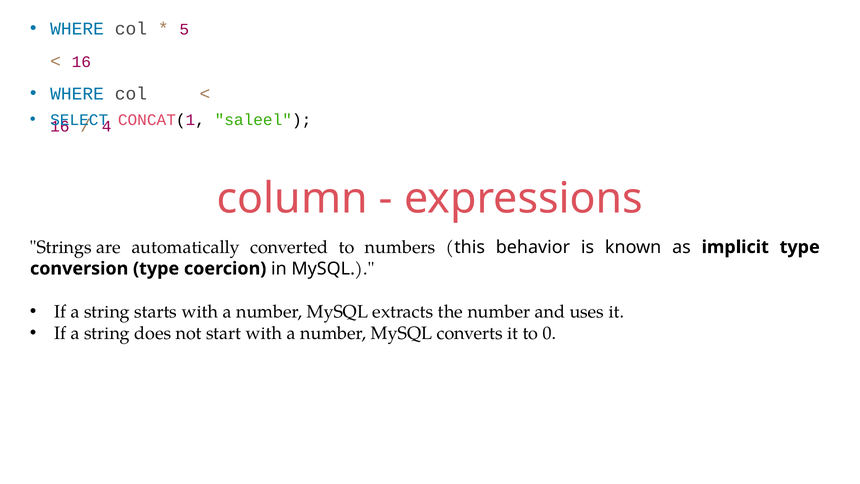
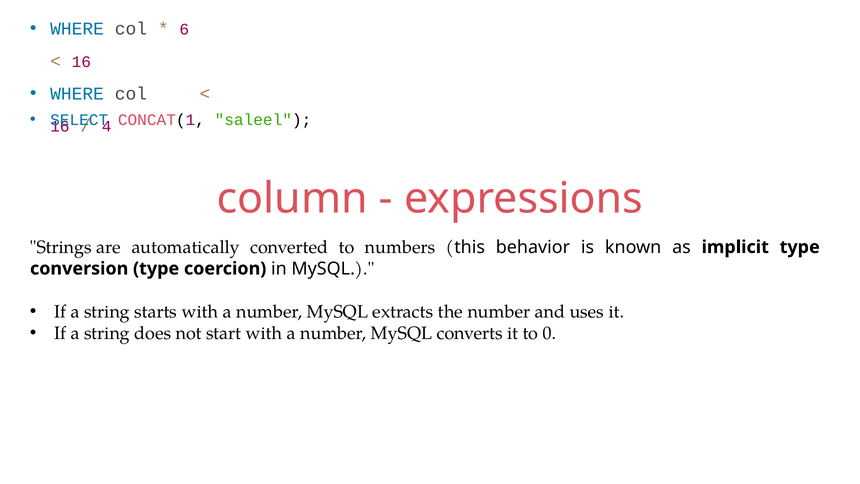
5: 5 -> 6
